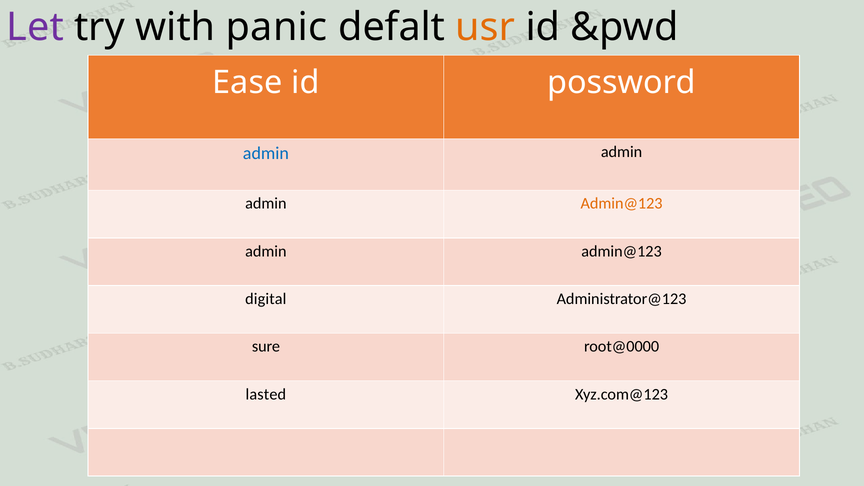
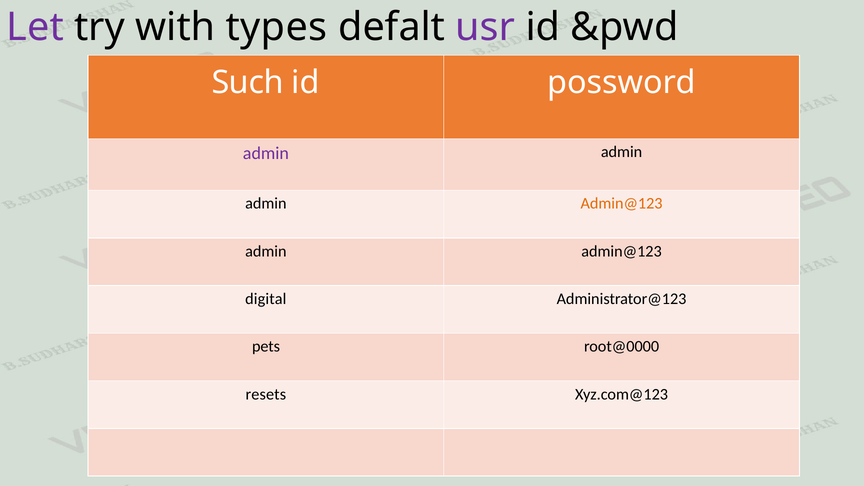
panic: panic -> types
usr colour: orange -> purple
Ease: Ease -> Such
admin at (266, 153) colour: blue -> purple
sure: sure -> pets
lasted: lasted -> resets
